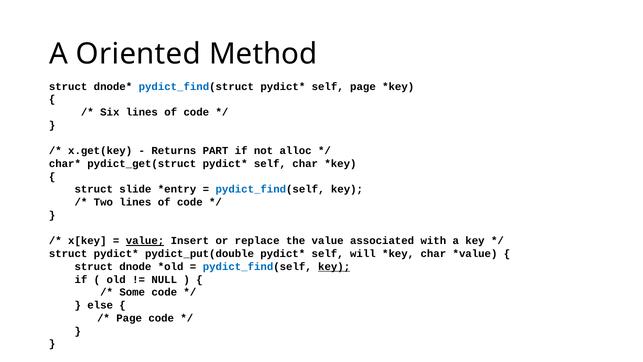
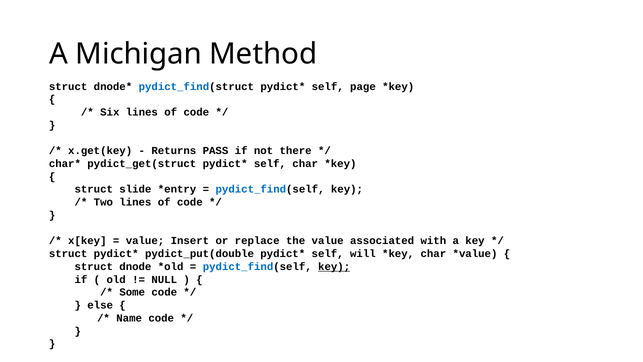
Oriented: Oriented -> Michigan
PART: PART -> PASS
alloc: alloc -> there
value at (145, 241) underline: present -> none
Page at (129, 318): Page -> Name
